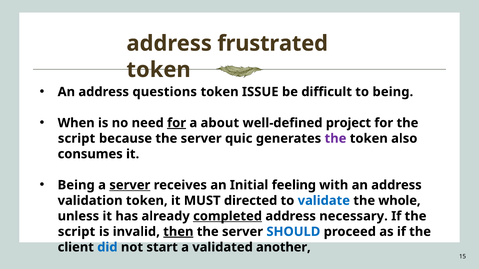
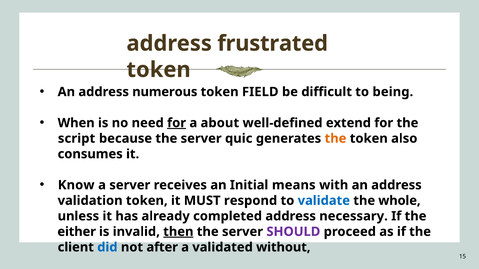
questions: questions -> numerous
ISSUE: ISSUE -> FIELD
project: project -> extend
the at (336, 139) colour: purple -> orange
Being at (76, 185): Being -> Know
server at (130, 185) underline: present -> none
feeling: feeling -> means
directed: directed -> respond
completed underline: present -> none
script at (77, 232): script -> either
SHOULD colour: blue -> purple
start: start -> after
another: another -> without
